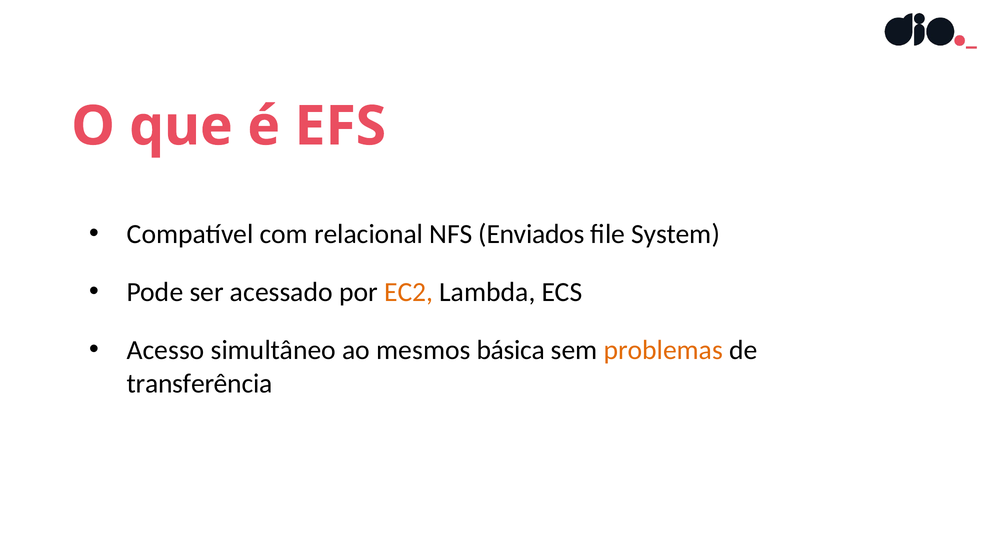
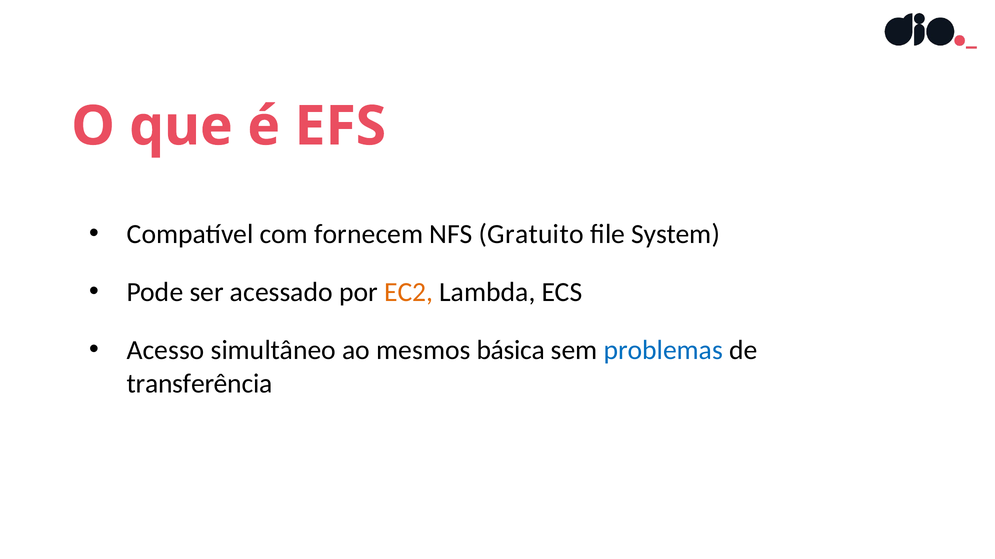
relacional: relacional -> fornecem
Enviados: Enviados -> Gratuito
problemas colour: orange -> blue
